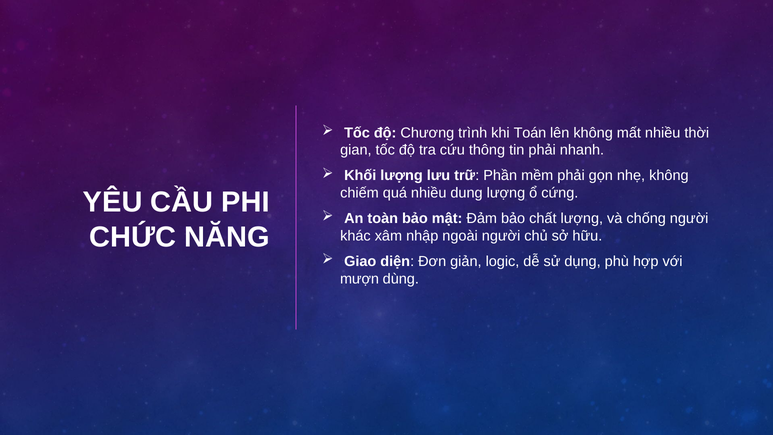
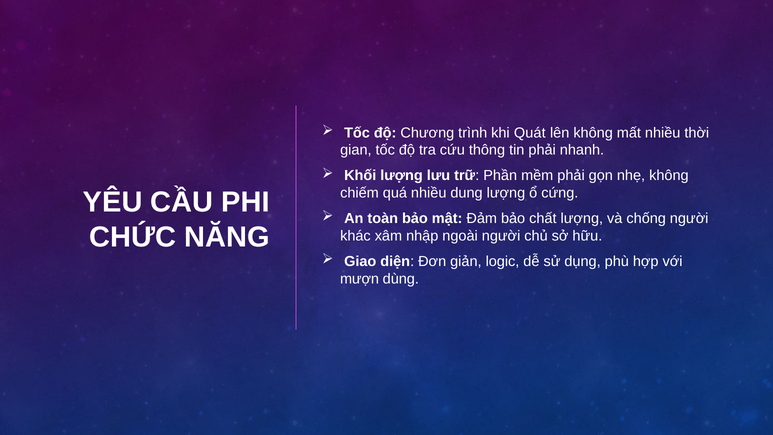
Toán: Toán -> Quát
